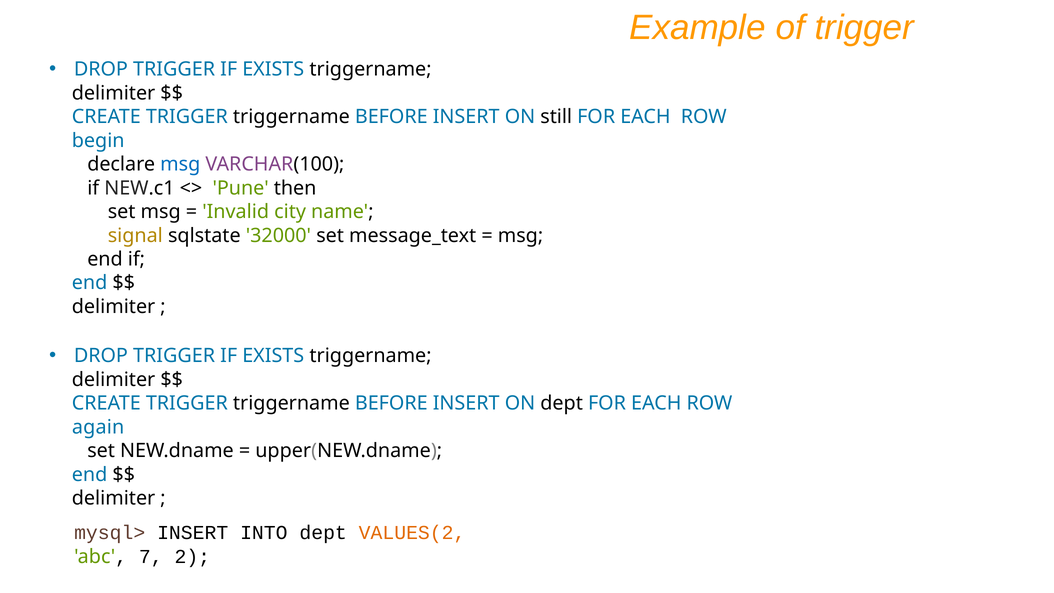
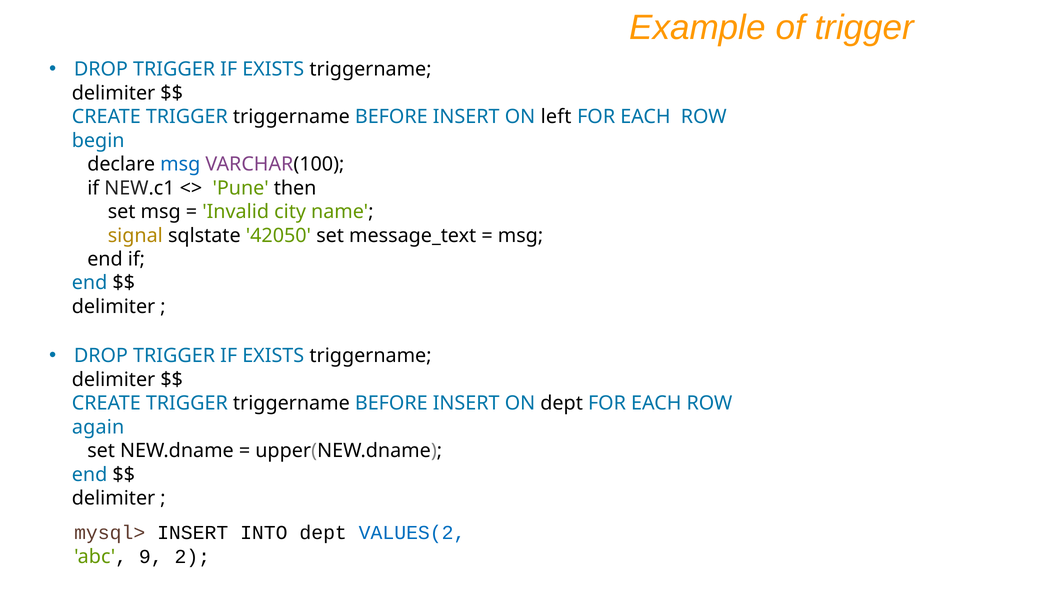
still: still -> left
32000: 32000 -> 42050
VALUES(2 colour: orange -> blue
7: 7 -> 9
